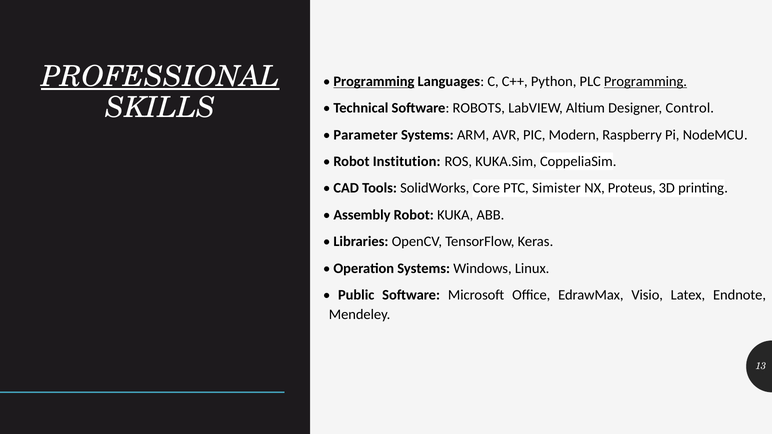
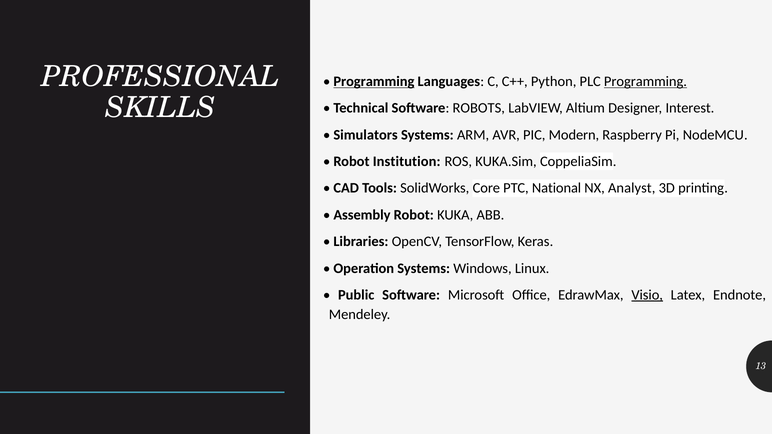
PROFESSIONAL underline: present -> none
Control: Control -> Interest
Parameter: Parameter -> Simulators
Simister: Simister -> National
Proteus: Proteus -> Analyst
Visio underline: none -> present
